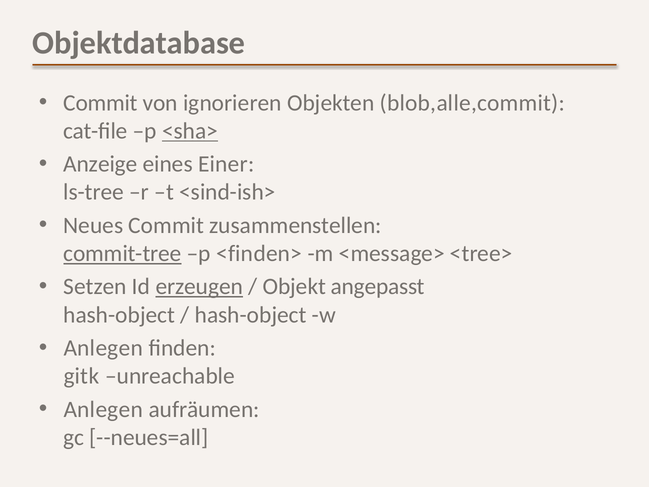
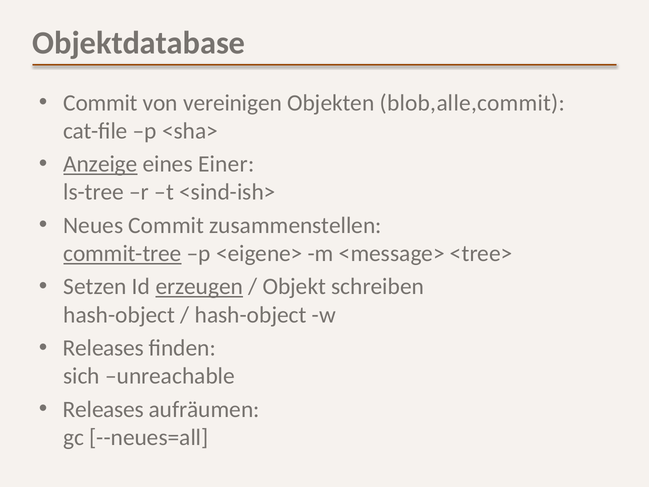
ignorieren: ignorieren -> vereinigen
<sha> underline: present -> none
Anzeige underline: none -> present
<finden>: <finden> -> <eigene>
angepasst: angepasst -> schreiben
Anlegen at (103, 348): Anlegen -> Releases
gitk: gitk -> sich
Anlegen at (103, 409): Anlegen -> Releases
